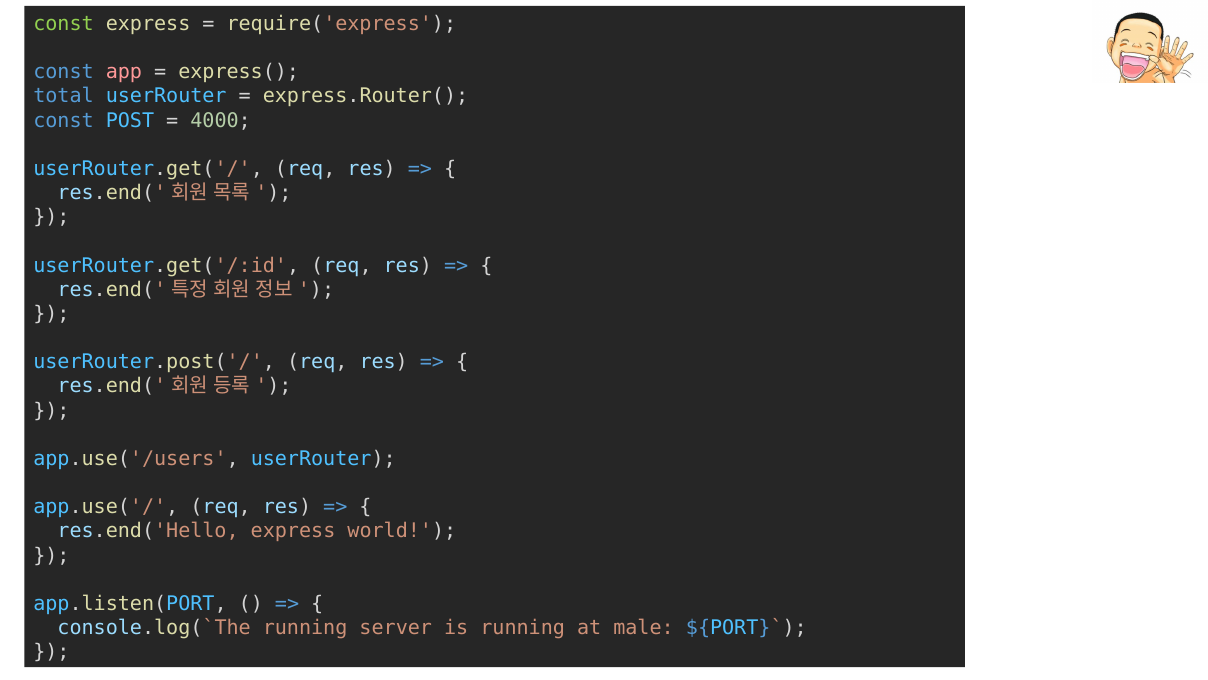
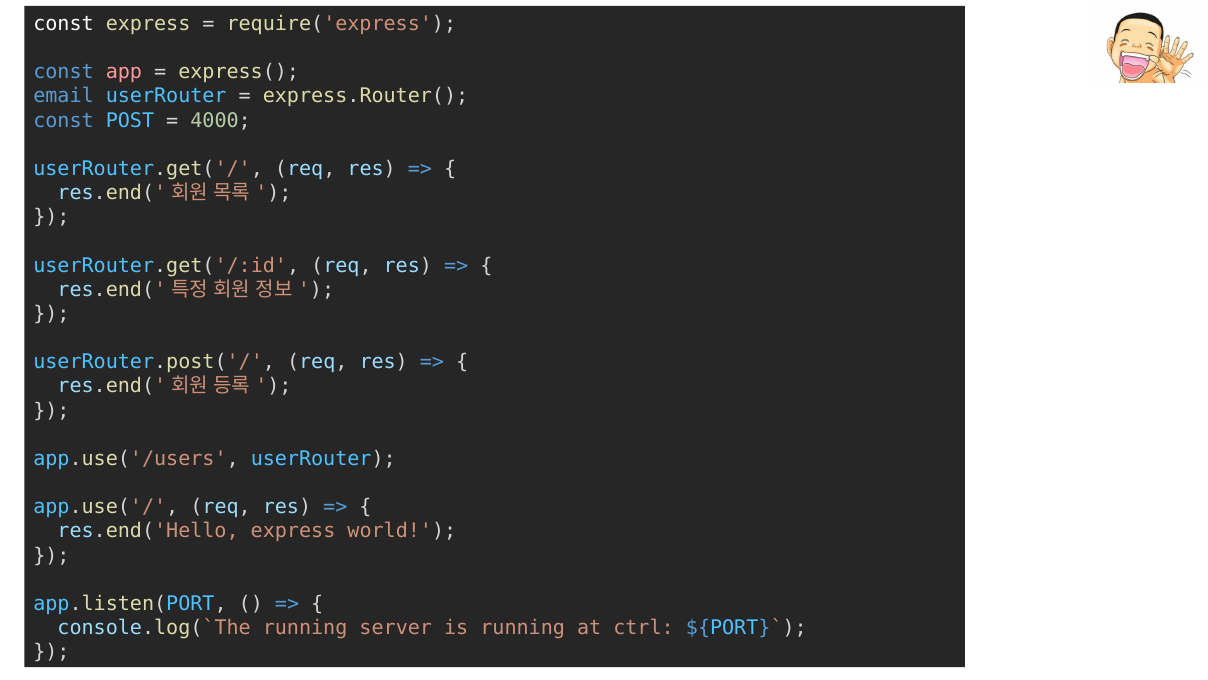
const at (64, 24) colour: light green -> white
total: total -> email
male: male -> ctrl
